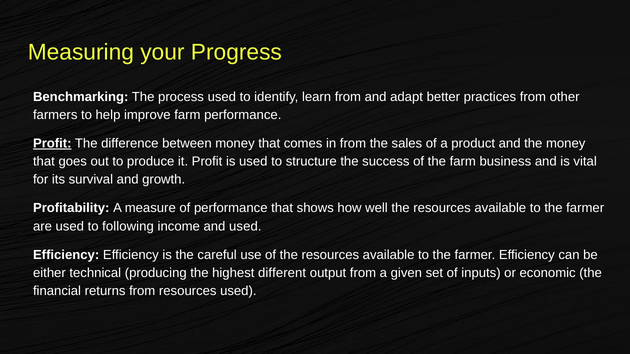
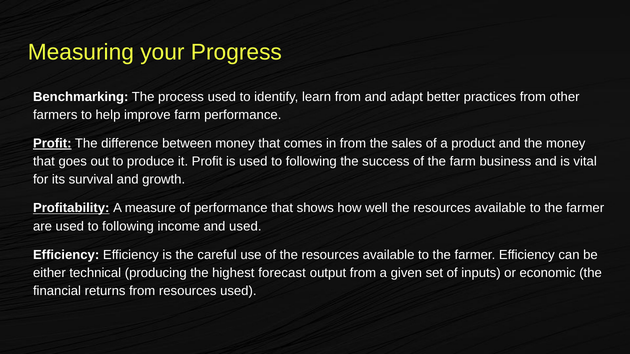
is used to structure: structure -> following
Profitability underline: none -> present
different: different -> forecast
